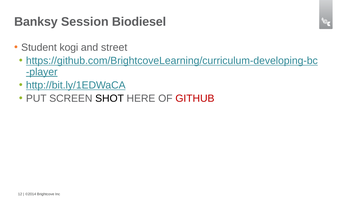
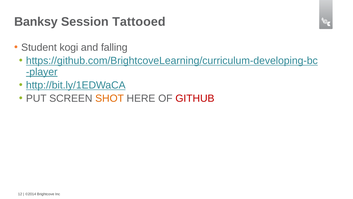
Biodiesel: Biodiesel -> Tattooed
street: street -> falling
SHOT colour: black -> orange
